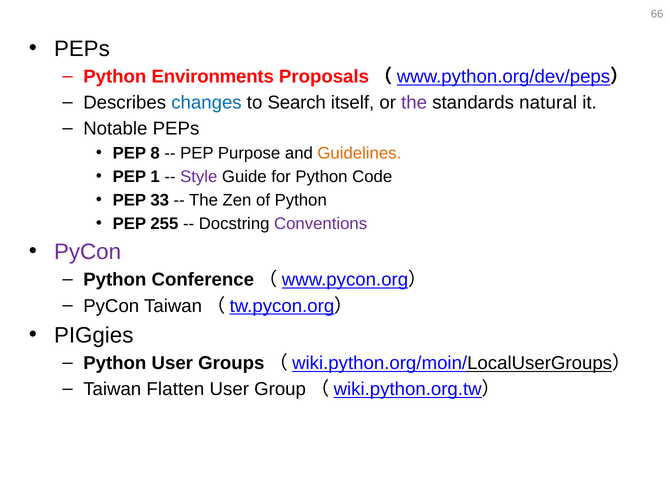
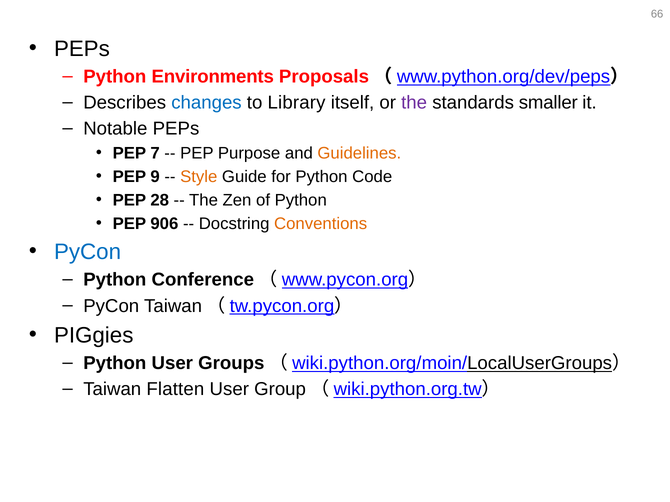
Search: Search -> Library
natural: natural -> smaller
8: 8 -> 7
1: 1 -> 9
Style colour: purple -> orange
33: 33 -> 28
255: 255 -> 906
Conventions colour: purple -> orange
PyCon at (88, 252) colour: purple -> blue
